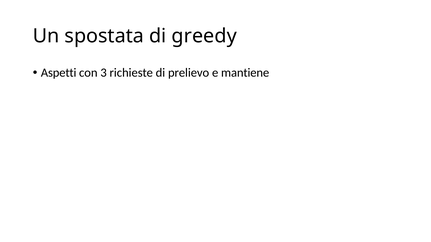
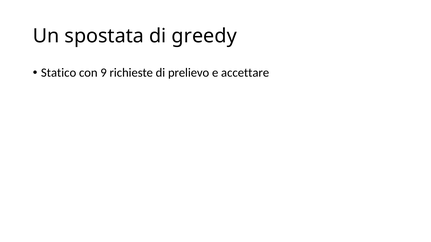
Aspetti: Aspetti -> Statico
3: 3 -> 9
mantiene: mantiene -> accettare
